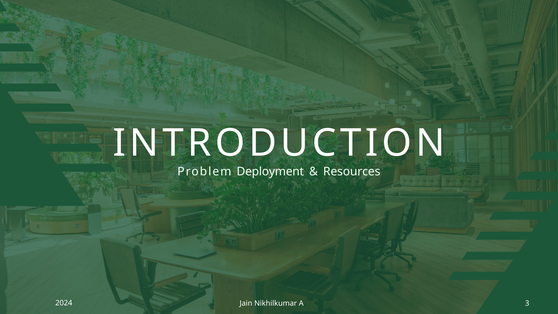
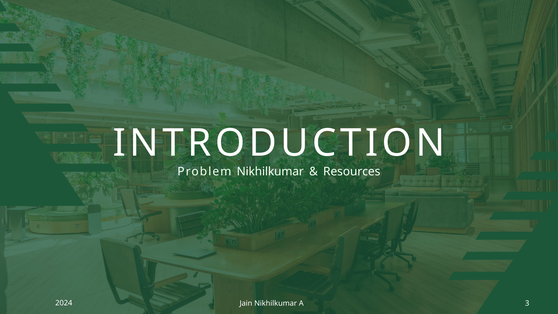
Problem Deployment: Deployment -> Nikhilkumar
